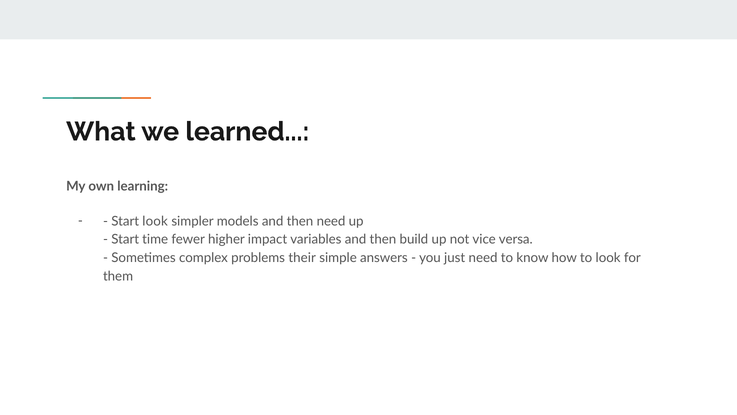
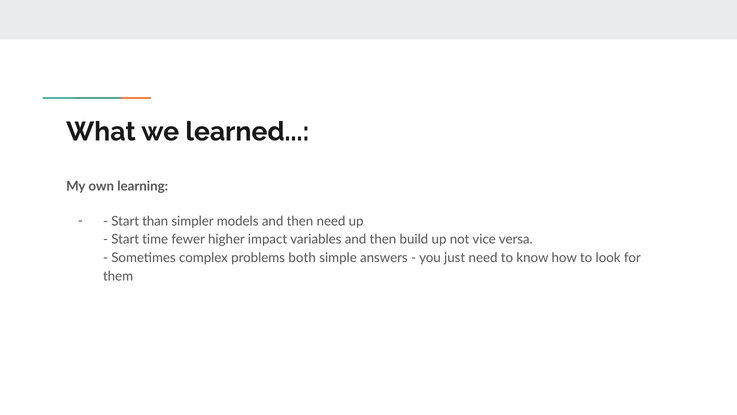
Start look: look -> than
their: their -> both
